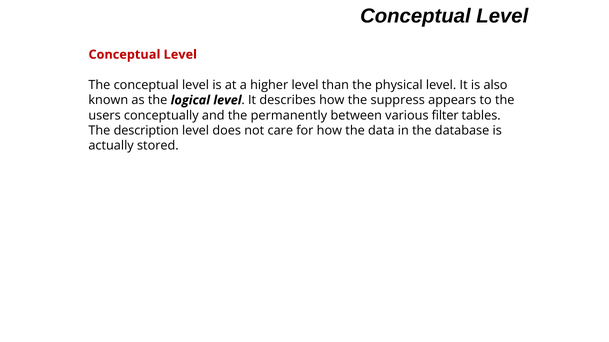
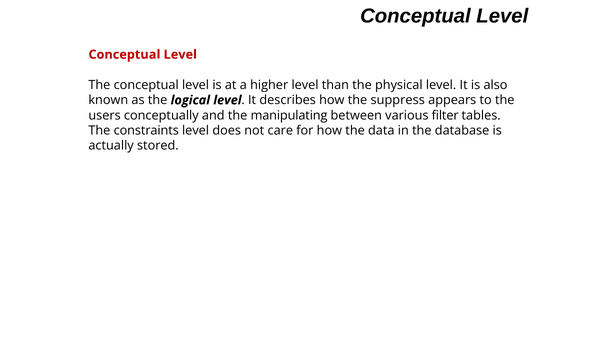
permanently: permanently -> manipulating
description: description -> constraints
